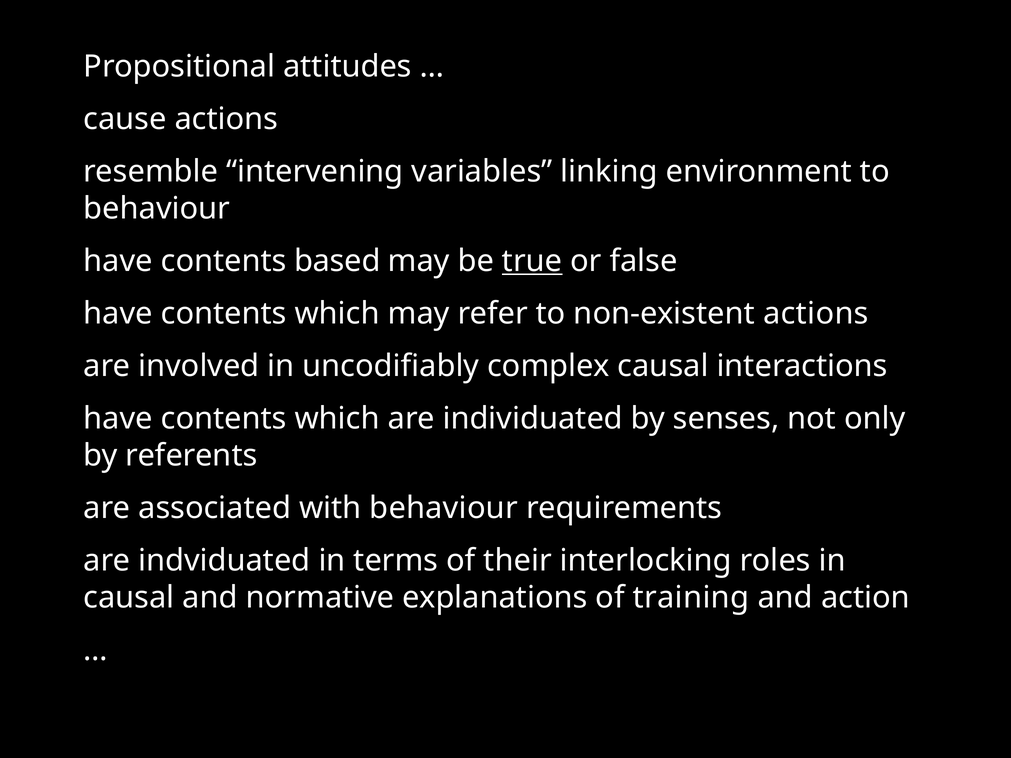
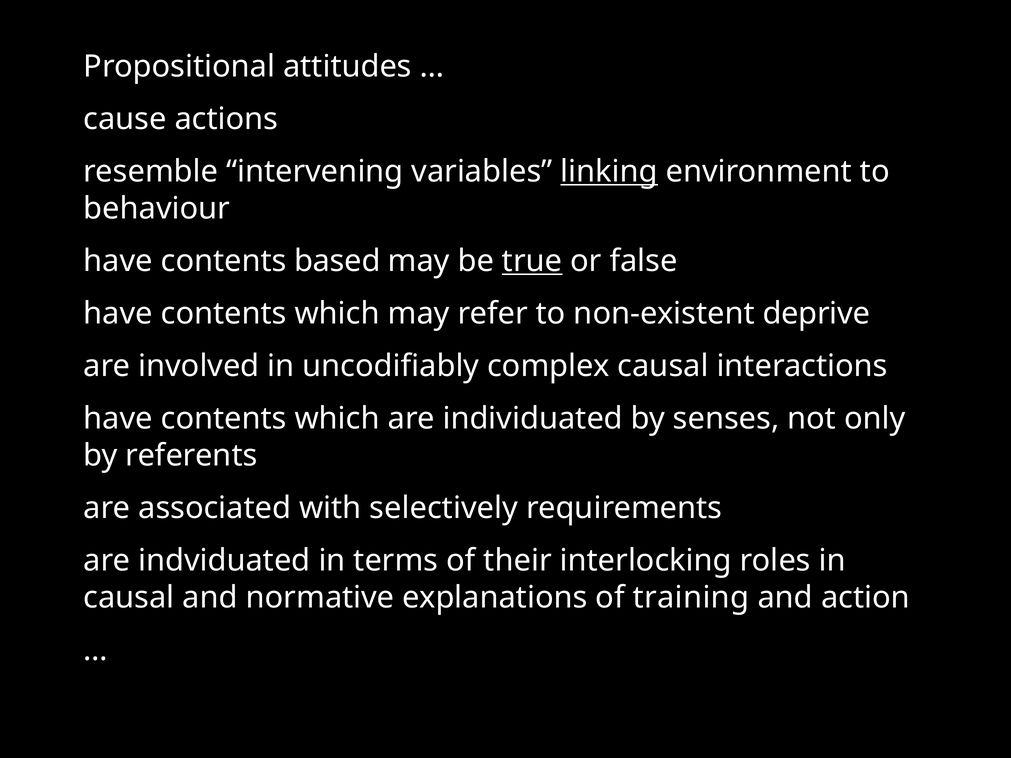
linking underline: none -> present
non-existent actions: actions -> deprive
with behaviour: behaviour -> selectively
